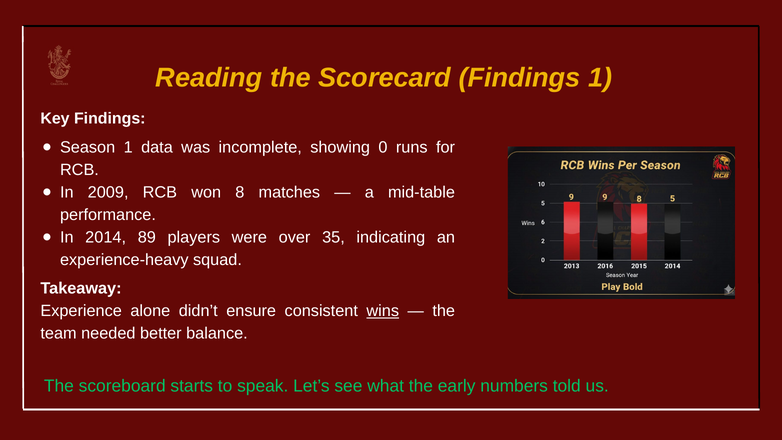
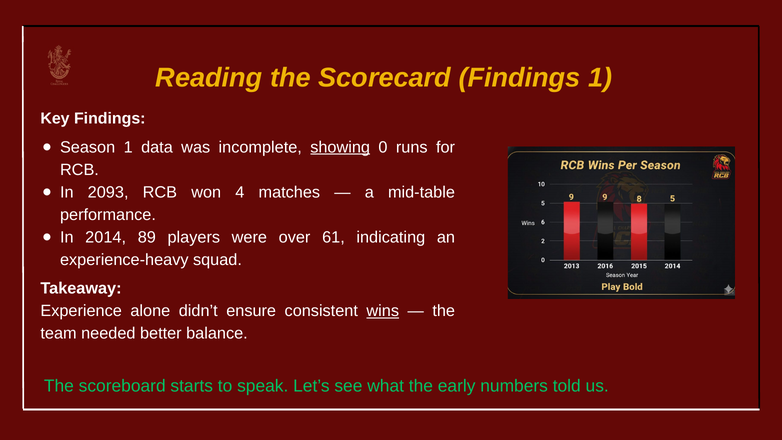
showing underline: none -> present
2009: 2009 -> 2093
8: 8 -> 4
35: 35 -> 61
